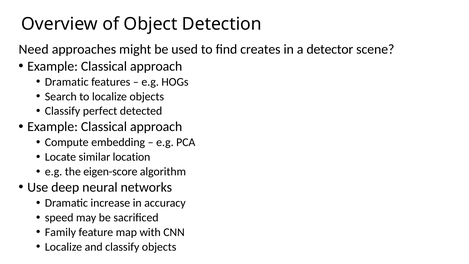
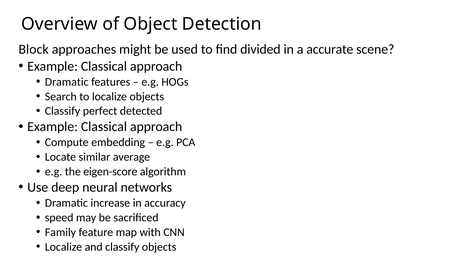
Need: Need -> Block
creates: creates -> divided
detector: detector -> accurate
location: location -> average
